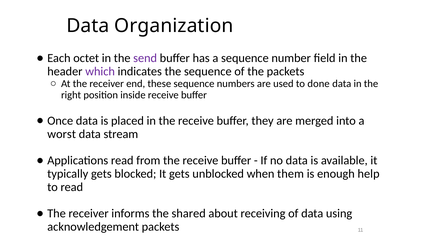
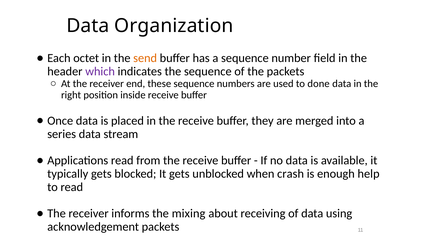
send colour: purple -> orange
worst: worst -> series
them: them -> crash
shared: shared -> mixing
